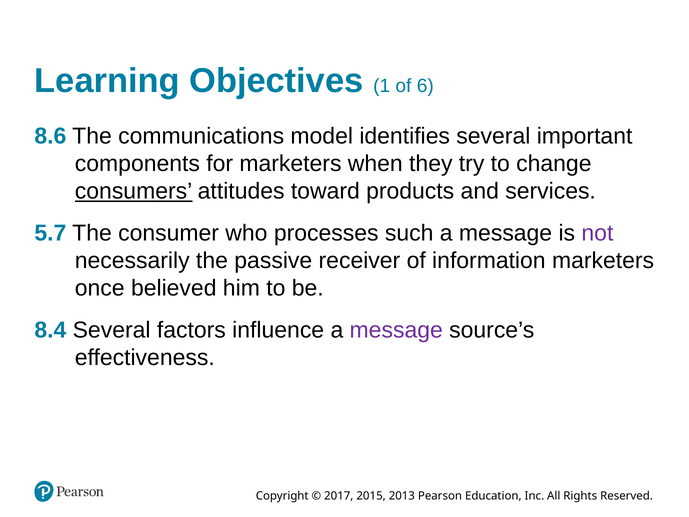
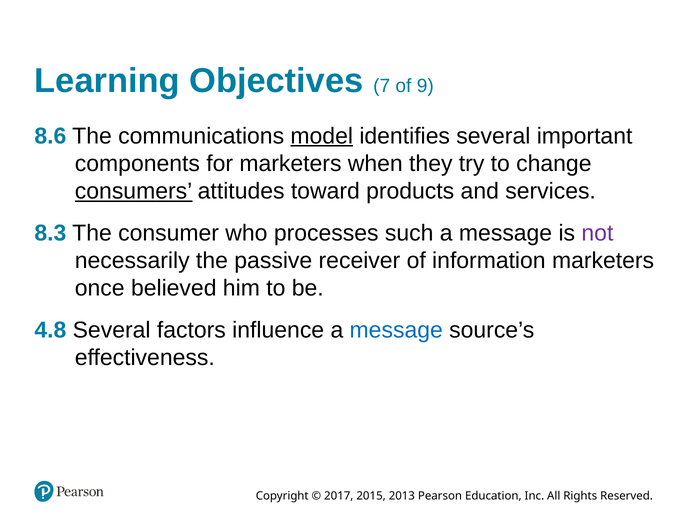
1: 1 -> 7
6: 6 -> 9
model underline: none -> present
5.7: 5.7 -> 8.3
8.4: 8.4 -> 4.8
message at (396, 330) colour: purple -> blue
